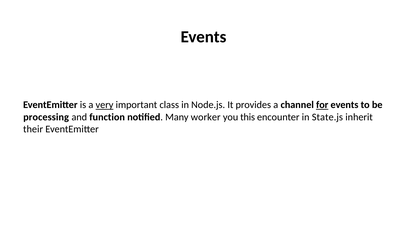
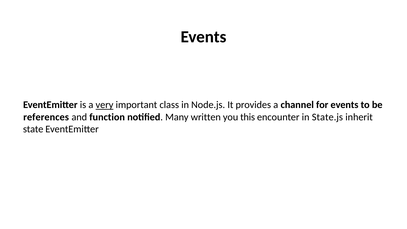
for underline: present -> none
processing: processing -> references
worker: worker -> written
their: their -> state
